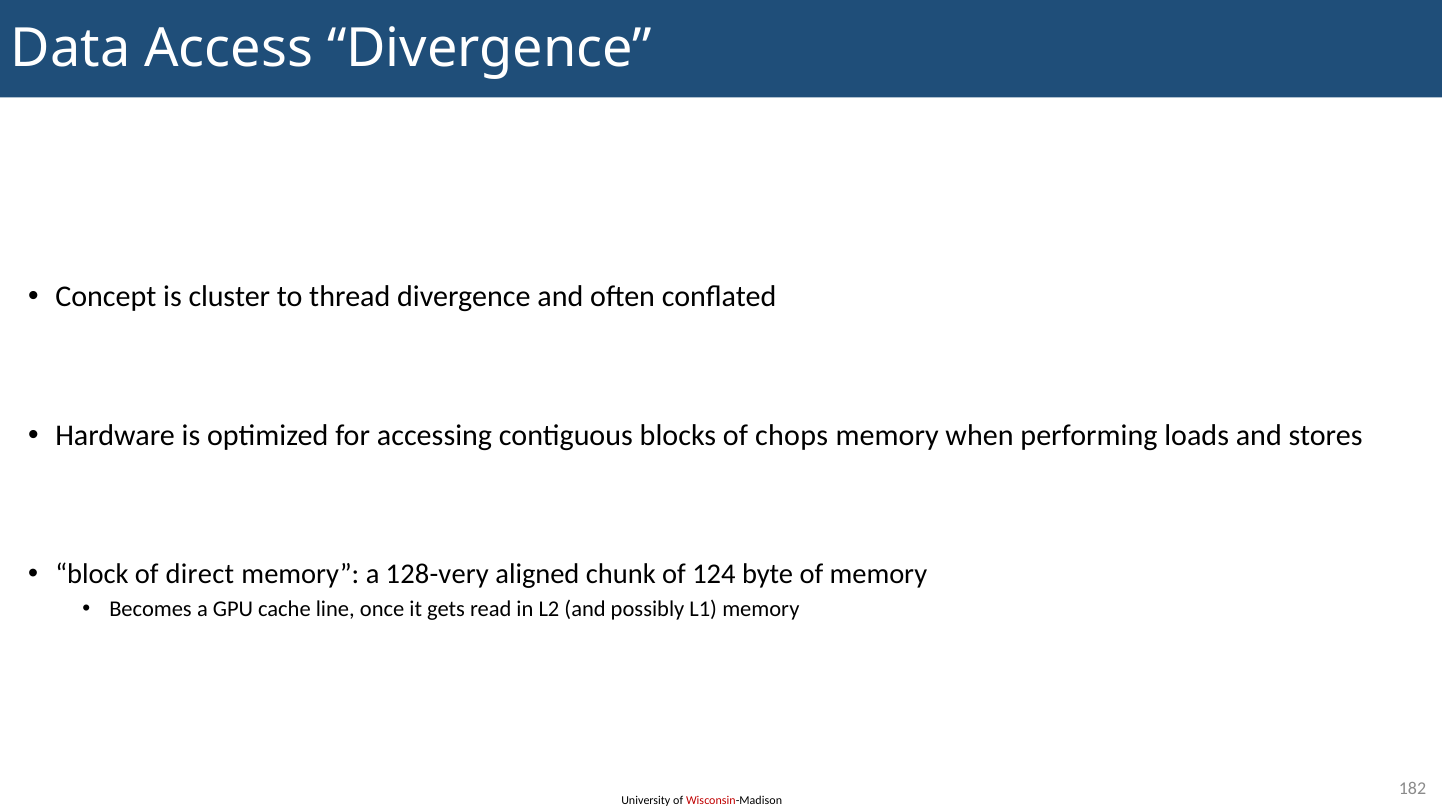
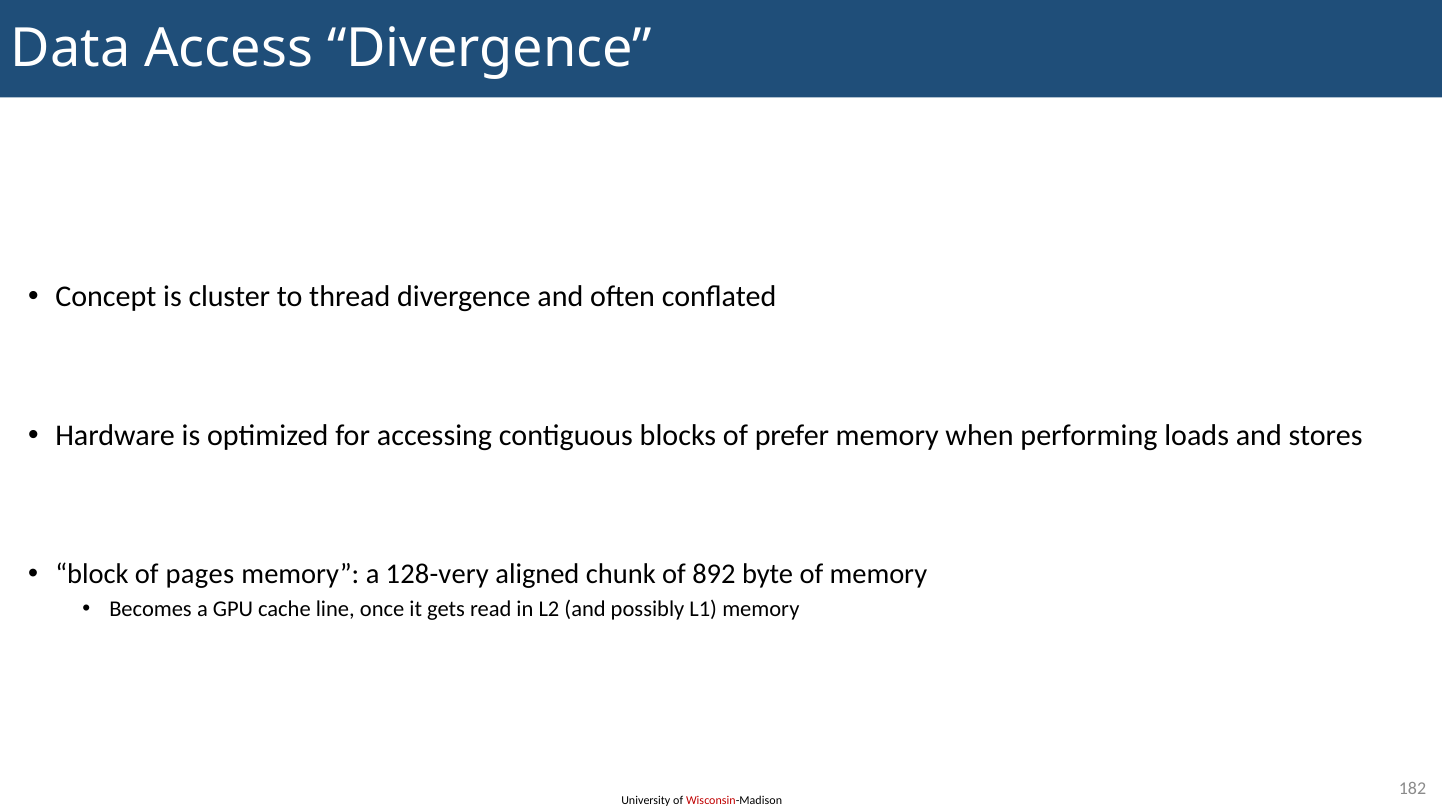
chops: chops -> prefer
direct: direct -> pages
124: 124 -> 892
